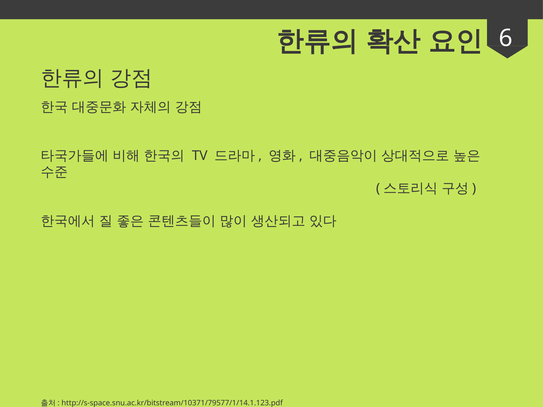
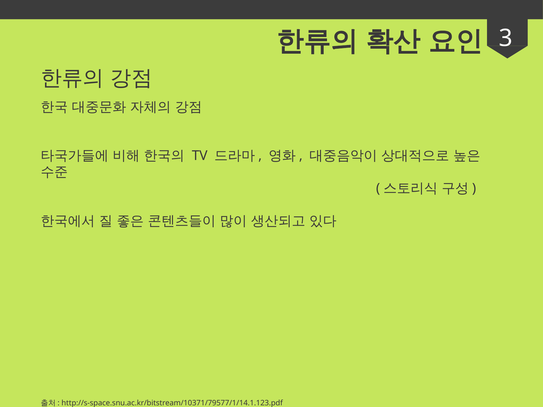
6: 6 -> 3
